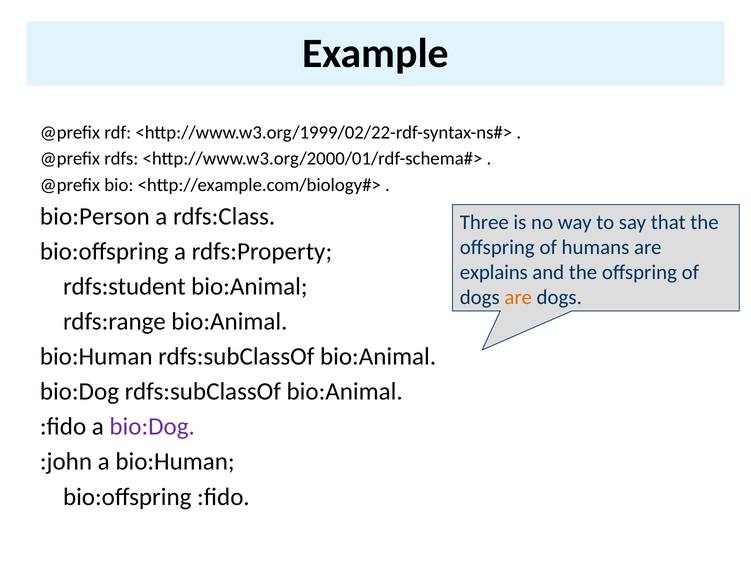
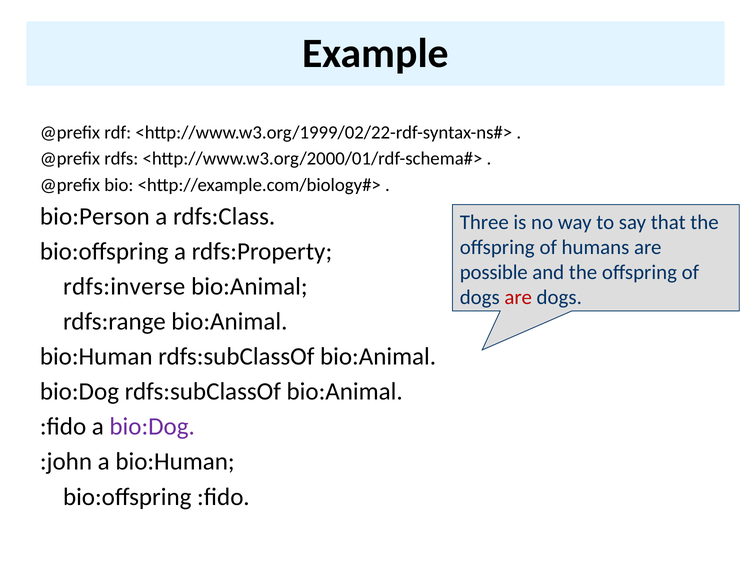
explains: explains -> possible
rdfs:student: rdfs:student -> rdfs:inverse
are at (518, 297) colour: orange -> red
